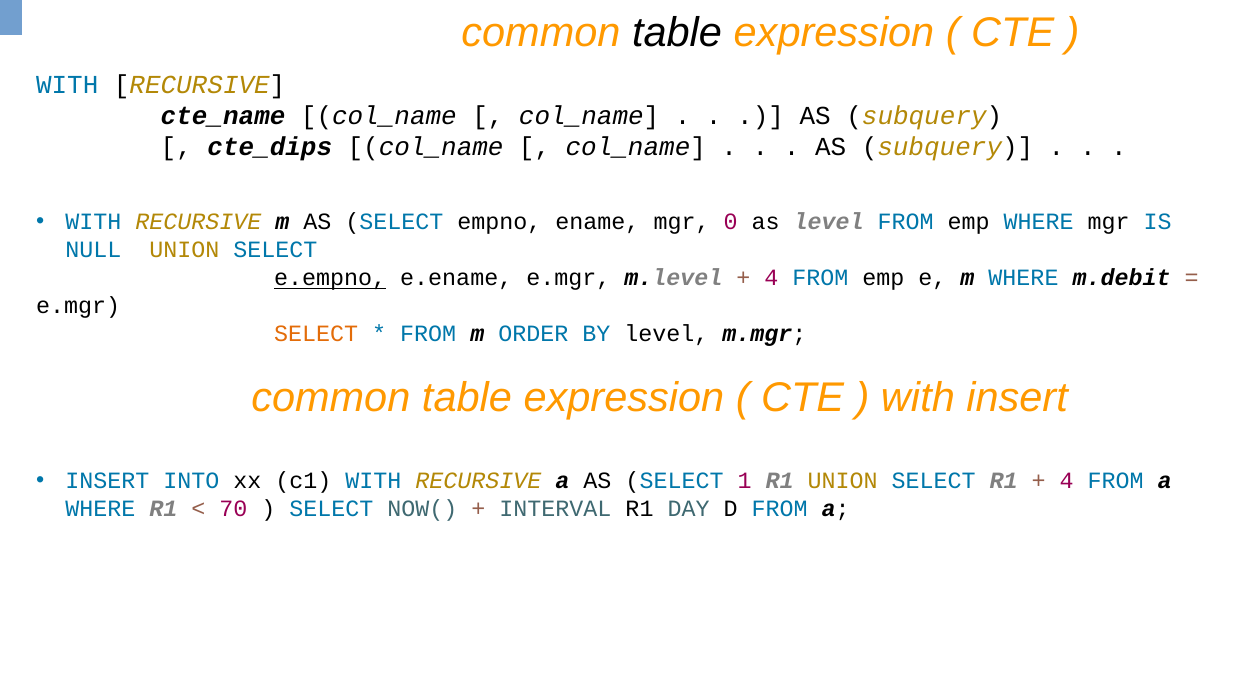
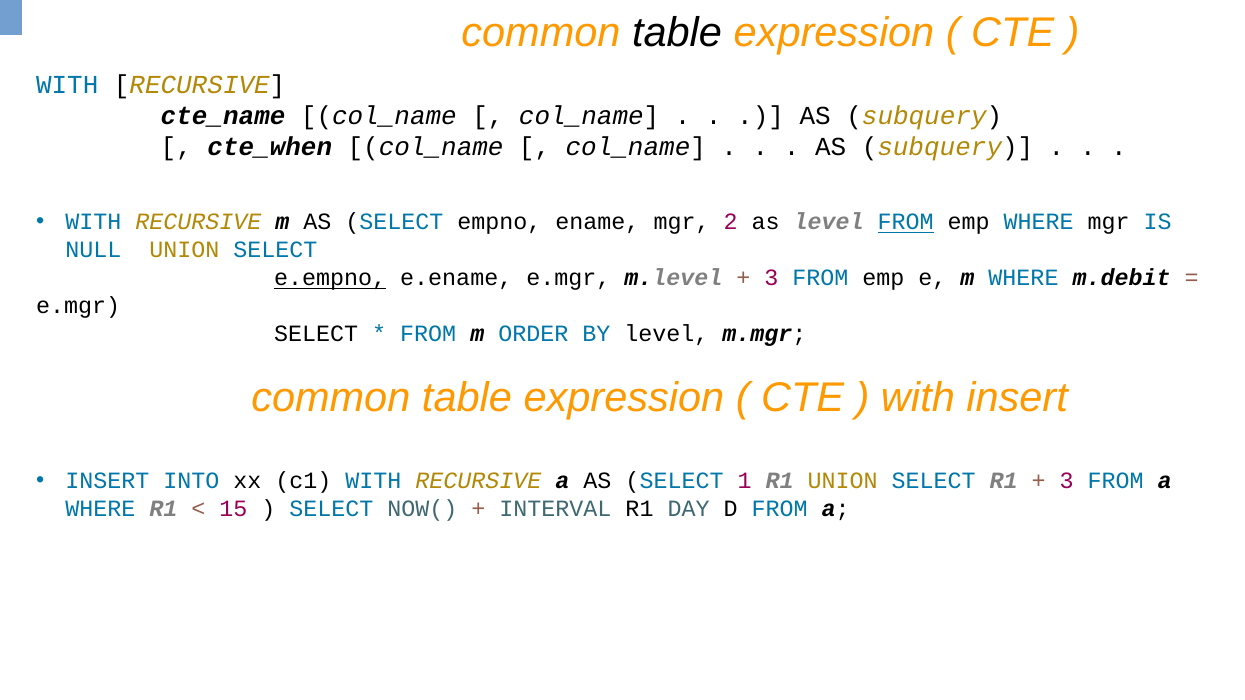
cte_dips: cte_dips -> cte_when
0: 0 -> 2
FROM at (906, 222) underline: none -> present
4 at (771, 278): 4 -> 3
SELECT at (316, 334) colour: orange -> black
4 at (1067, 481): 4 -> 3
70: 70 -> 15
